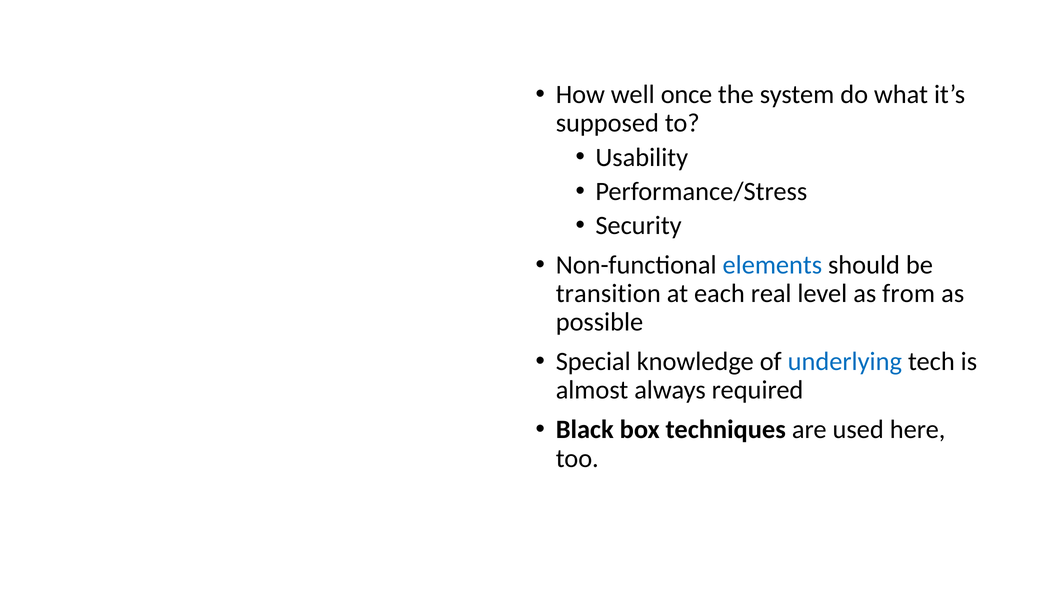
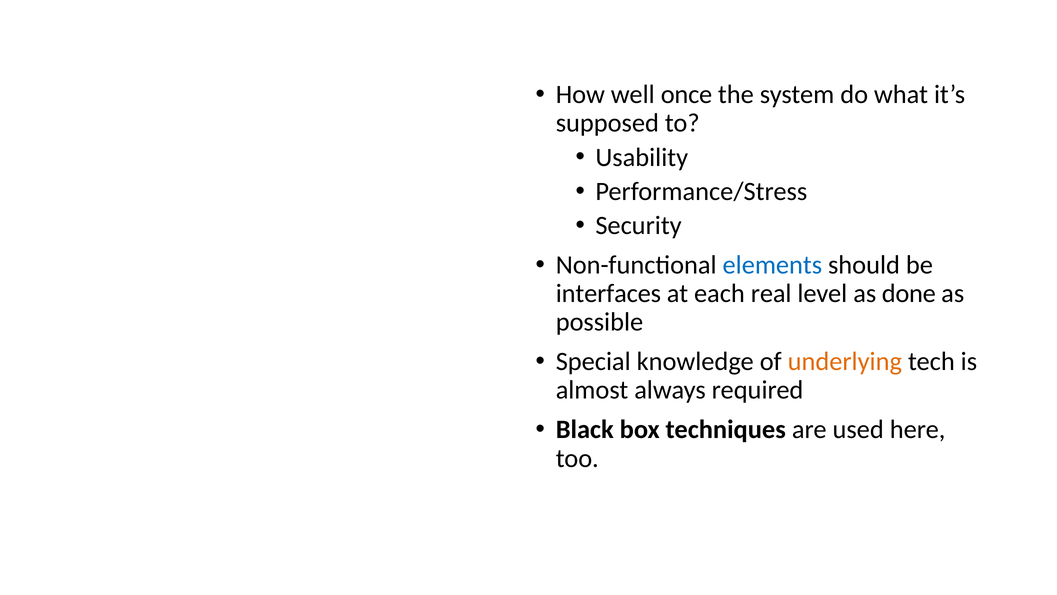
transition: transition -> interfaces
from: from -> done
underlying colour: blue -> orange
